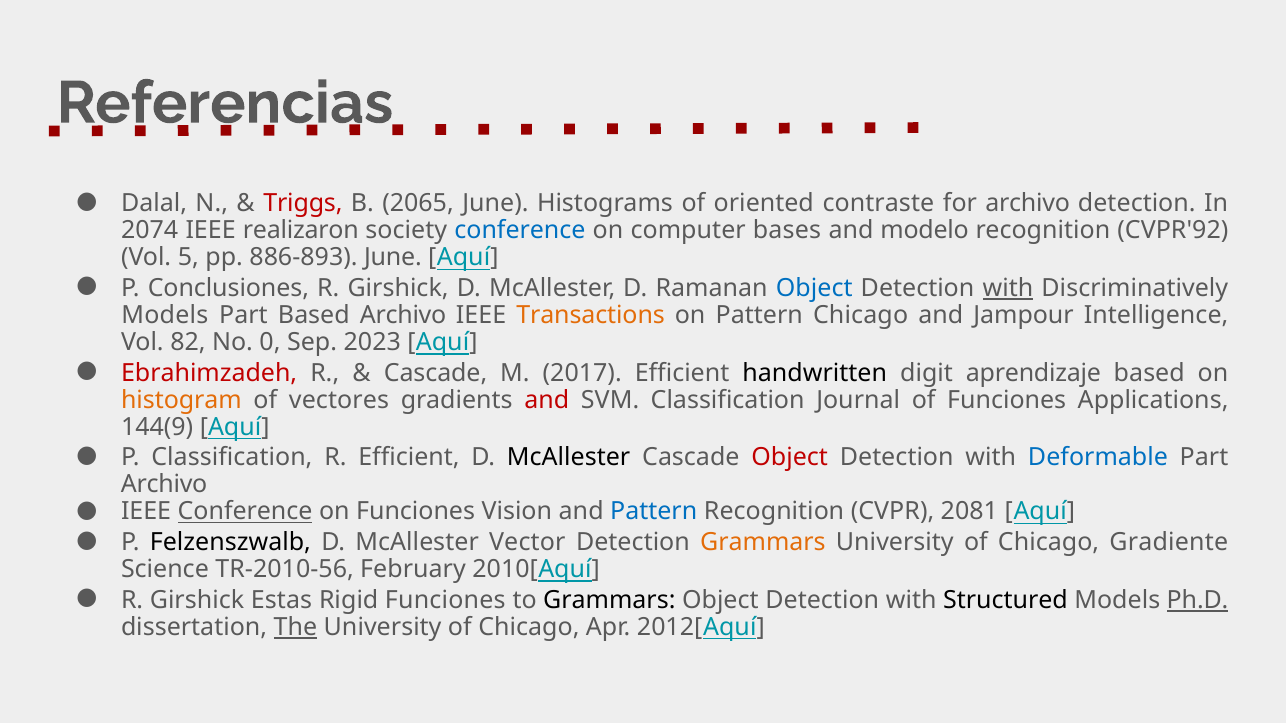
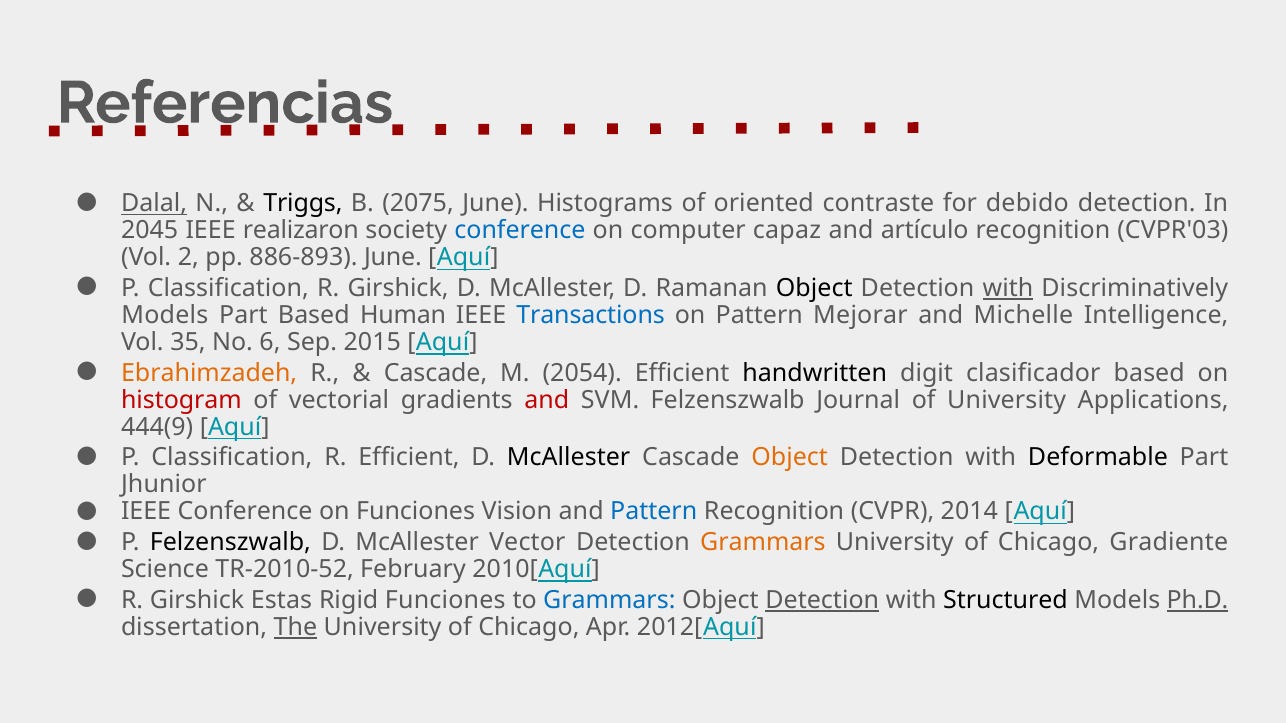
Dalal underline: none -> present
Triggs colour: red -> black
2065: 2065 -> 2075
for archivo: archivo -> debido
2074: 2074 -> 2045
bases: bases -> capaz
modelo: modelo -> artículo
CVPR'92: CVPR'92 -> CVPR'03
5: 5 -> 2
Conclusiones at (228, 288): Conclusiones -> Classification
Object at (814, 288) colour: blue -> black
Based Archivo: Archivo -> Human
Transactions colour: orange -> blue
Pattern Chicago: Chicago -> Mejorar
Jampour: Jampour -> Michelle
82: 82 -> 35
0: 0 -> 6
2023: 2023 -> 2015
Ebrahimzadeh colour: red -> orange
2017: 2017 -> 2054
aprendizaje: aprendizaje -> clasificador
histogram colour: orange -> red
vectores: vectores -> vectorial
SVM Classification: Classification -> Felzenszwalb
of Funciones: Funciones -> University
144(9: 144(9 -> 444(9
Object at (790, 458) colour: red -> orange
Deformable colour: blue -> black
Archivo at (164, 485): Archivo -> Jhunior
Conference at (245, 512) underline: present -> none
2081: 2081 -> 2014
TR-2010-56: TR-2010-56 -> TR-2010-52
Grammars at (609, 600) colour: black -> blue
Detection at (822, 600) underline: none -> present
